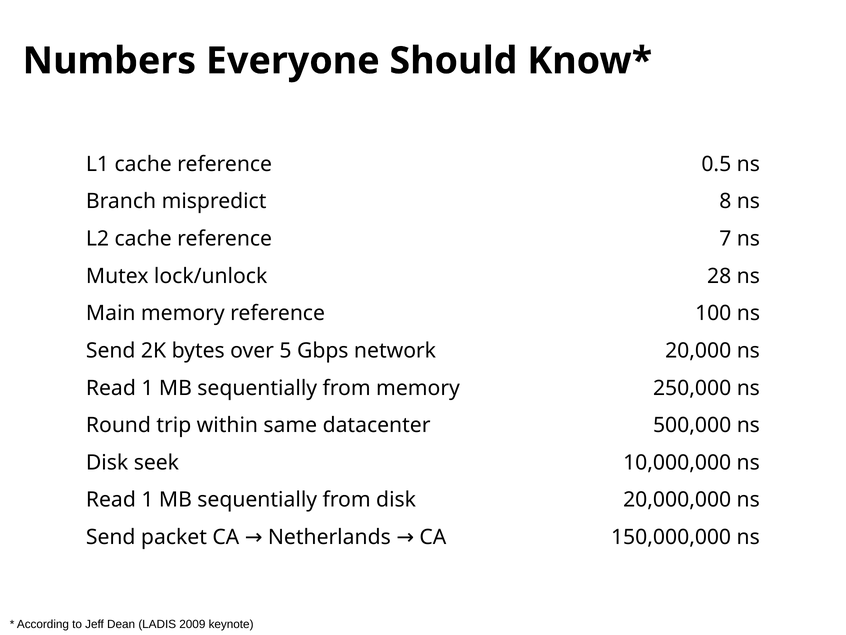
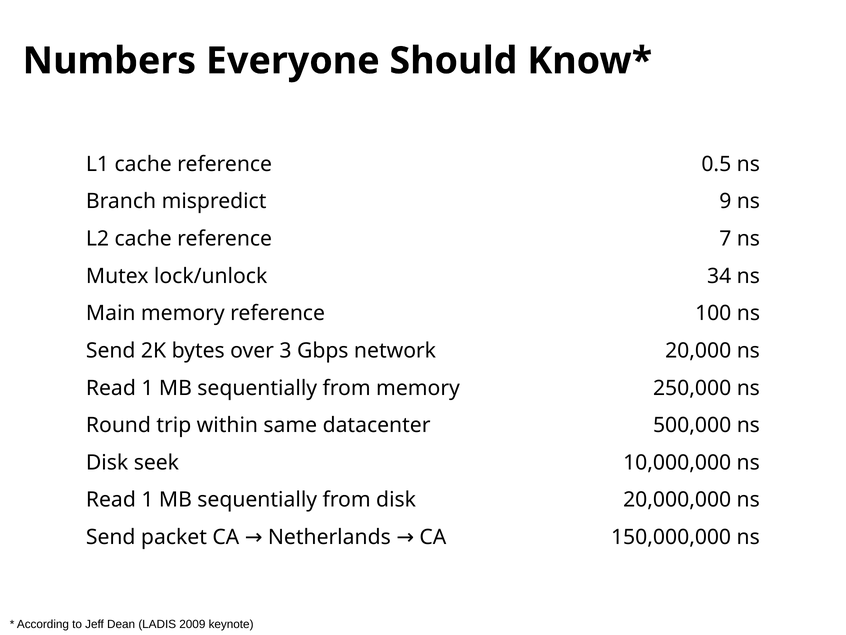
8: 8 -> 9
28: 28 -> 34
5: 5 -> 3
